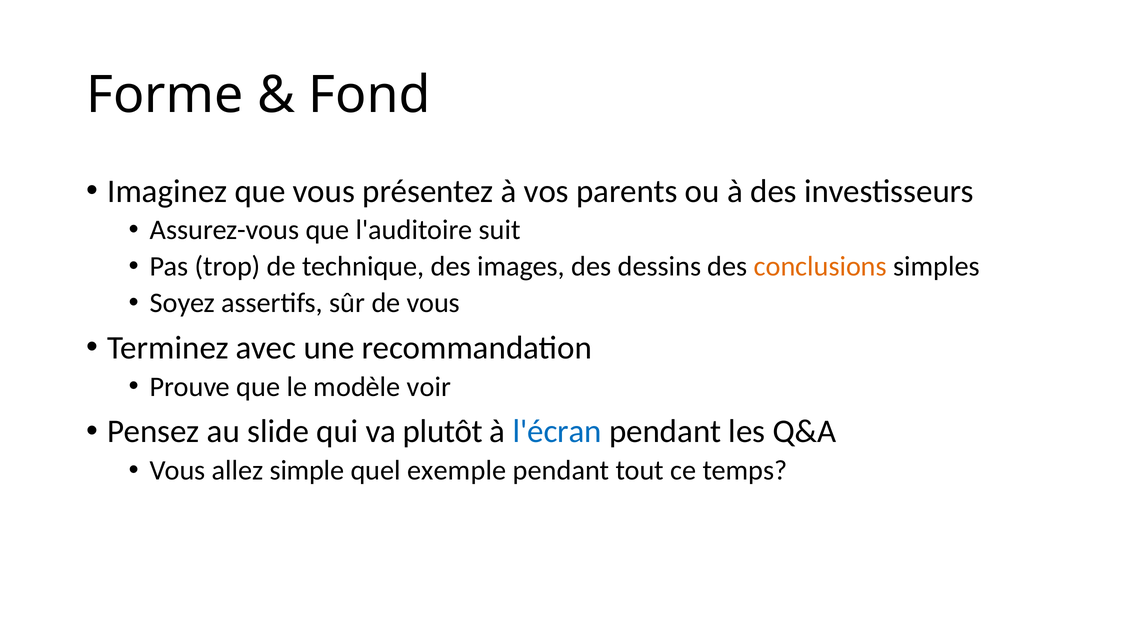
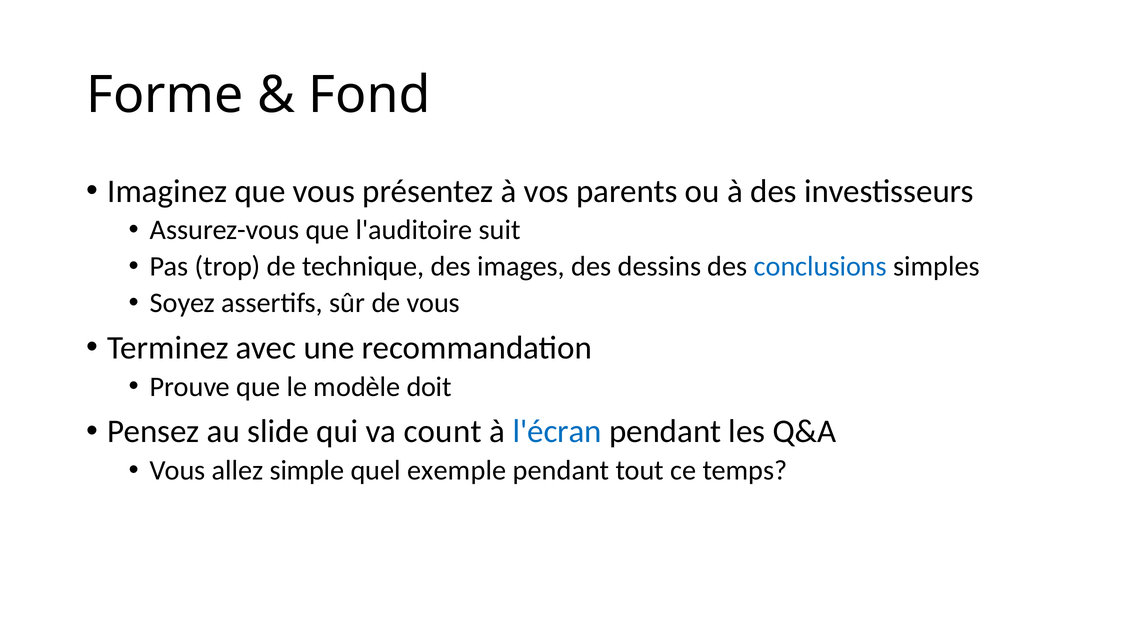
conclusions colour: orange -> blue
voir: voir -> doit
plutôt: plutôt -> count
